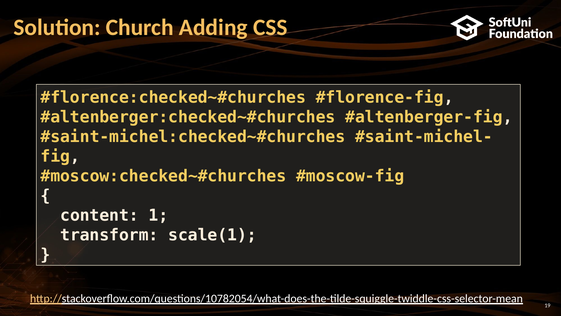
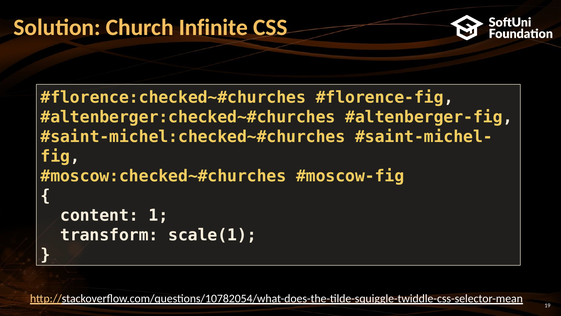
Adding: Adding -> Infinite
